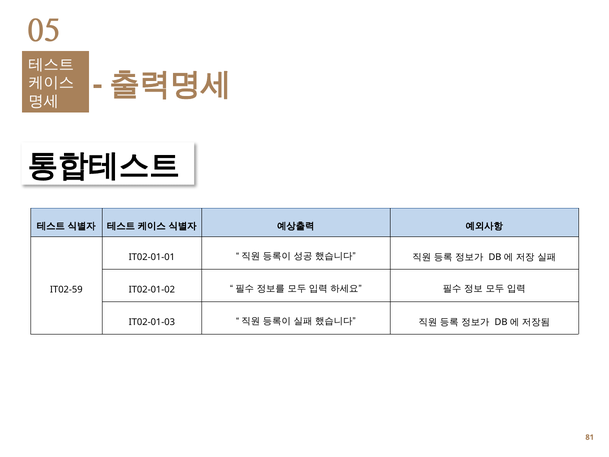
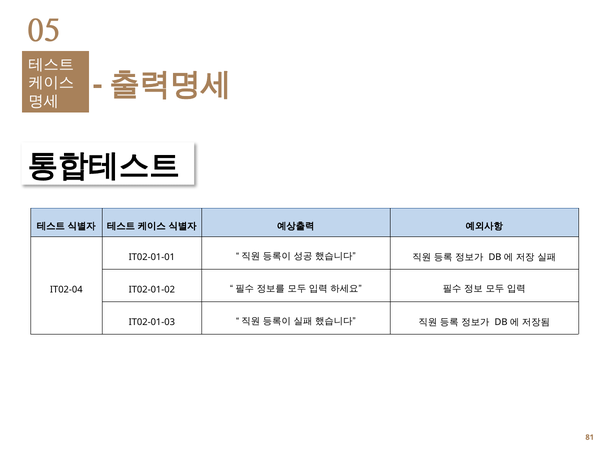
IT02-59: IT02-59 -> IT02-04
